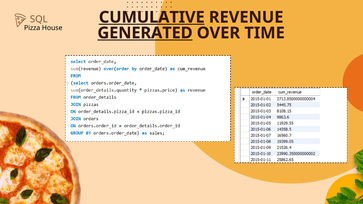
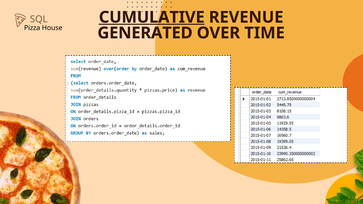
GENERATED underline: present -> none
